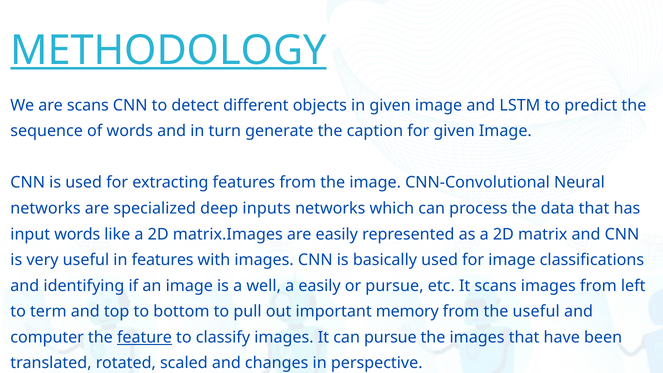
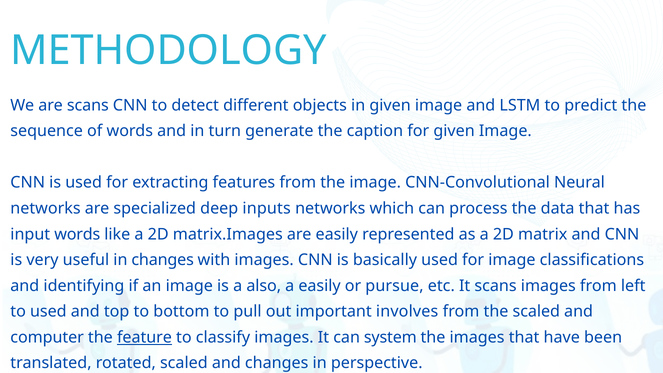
METHODOLOGY underline: present -> none
in features: features -> changes
well: well -> also
to term: term -> used
memory: memory -> involves
the useful: useful -> scaled
can pursue: pursue -> system
